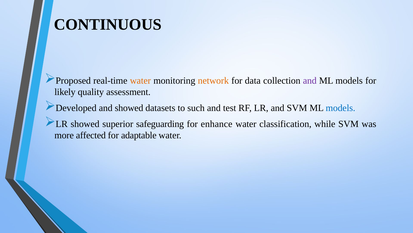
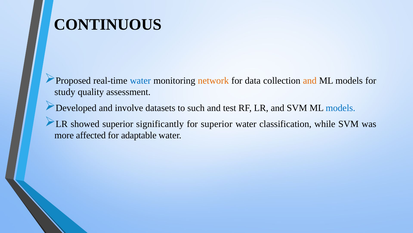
water at (140, 80) colour: orange -> blue
and at (310, 80) colour: purple -> orange
likely: likely -> study
and showed: showed -> involve
safeguarding: safeguarding -> significantly
for enhance: enhance -> superior
